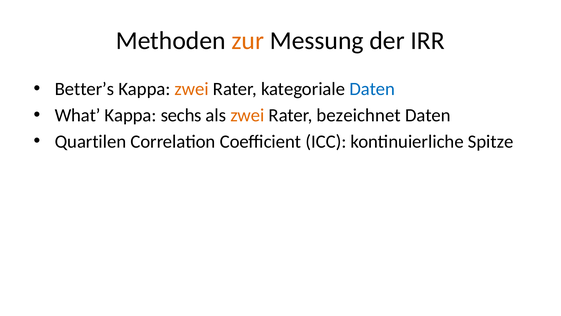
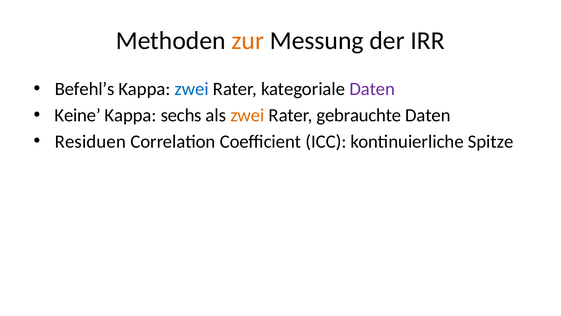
Better’s: Better’s -> Befehl’s
zwei at (192, 89) colour: orange -> blue
Daten at (372, 89) colour: blue -> purple
What: What -> Keine
bezeichnet: bezeichnet -> gebrauchte
Quartilen: Quartilen -> Residuen
